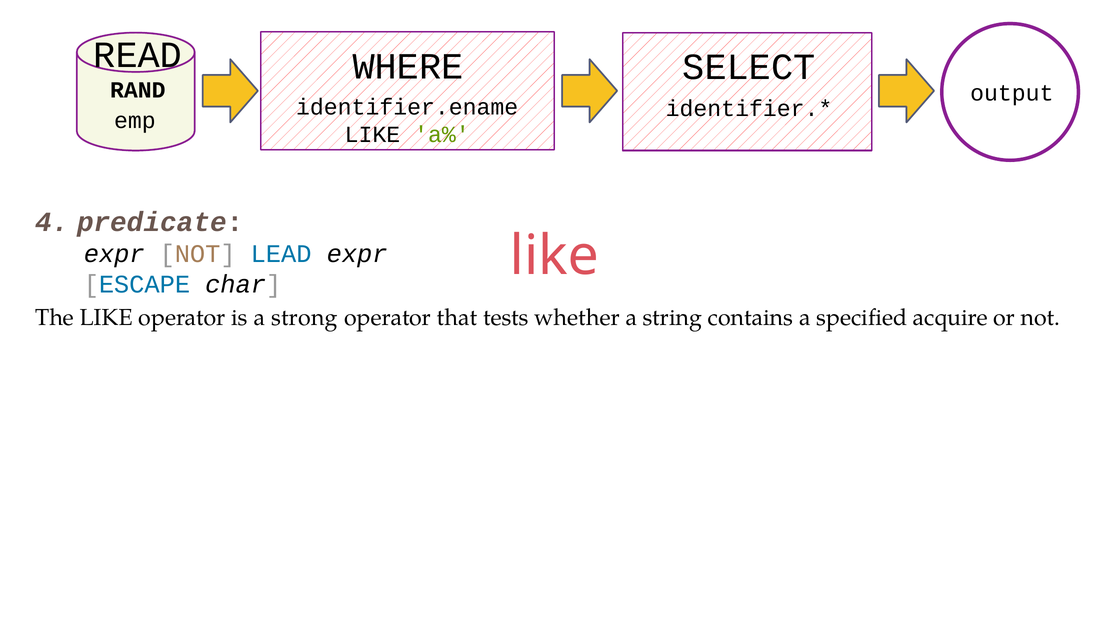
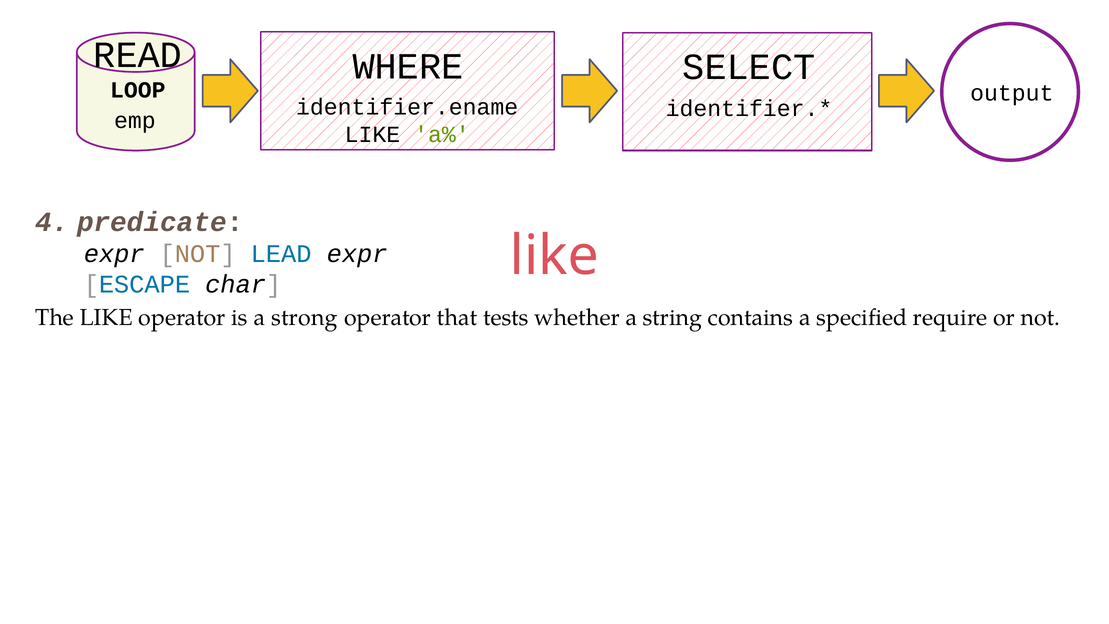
RAND: RAND -> LOOP
acquire: acquire -> require
